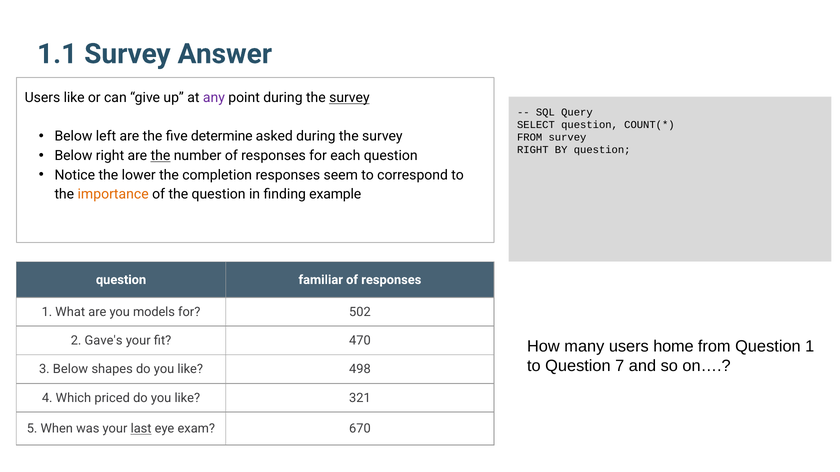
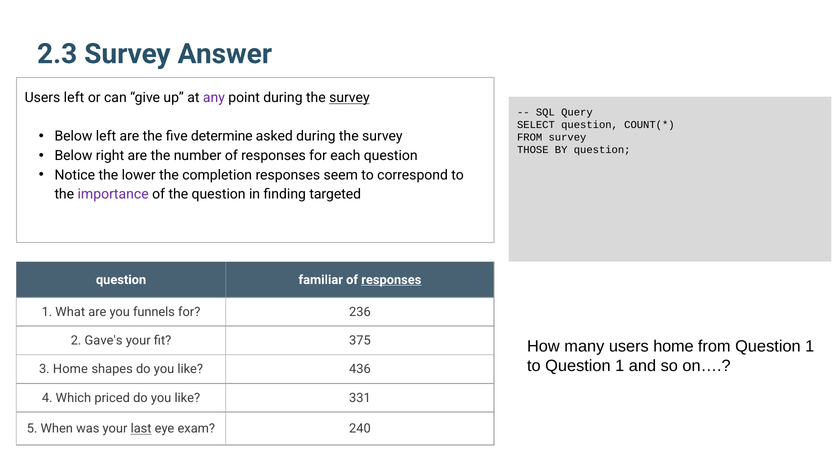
1.1: 1.1 -> 2.3
Users like: like -> left
RIGHT at (533, 150): RIGHT -> THOSE
the at (160, 156) underline: present -> none
importance colour: orange -> purple
example: example -> targeted
responses at (391, 280) underline: none -> present
models: models -> funnels
502: 502 -> 236
470: 470 -> 375
to Question 7: 7 -> 1
3 Below: Below -> Home
498: 498 -> 436
321: 321 -> 331
670: 670 -> 240
